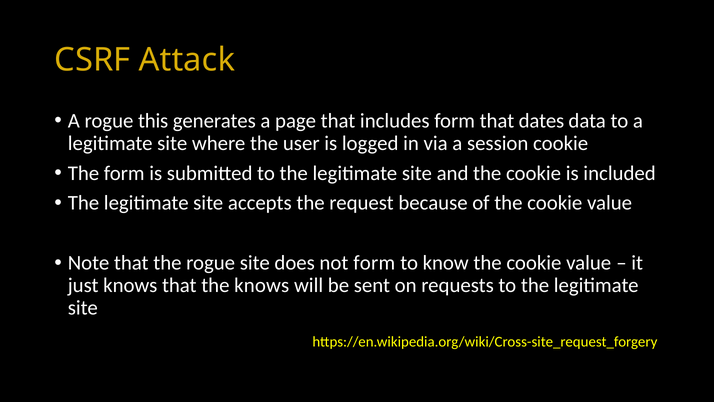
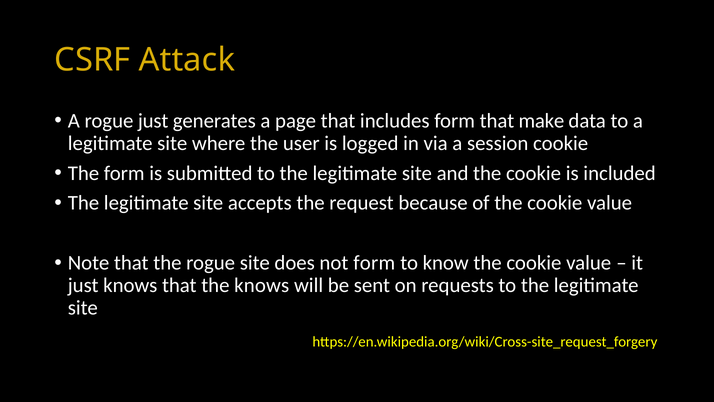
rogue this: this -> just
dates: dates -> make
